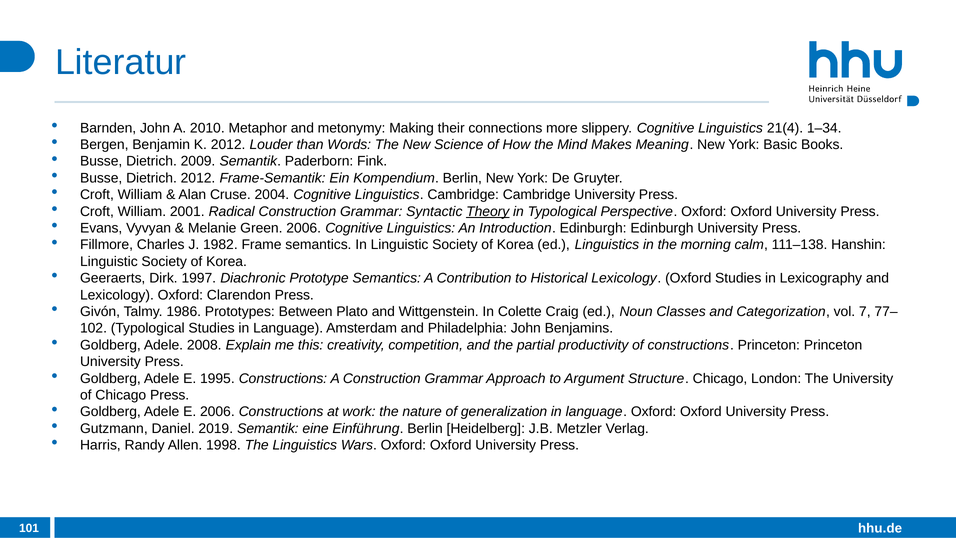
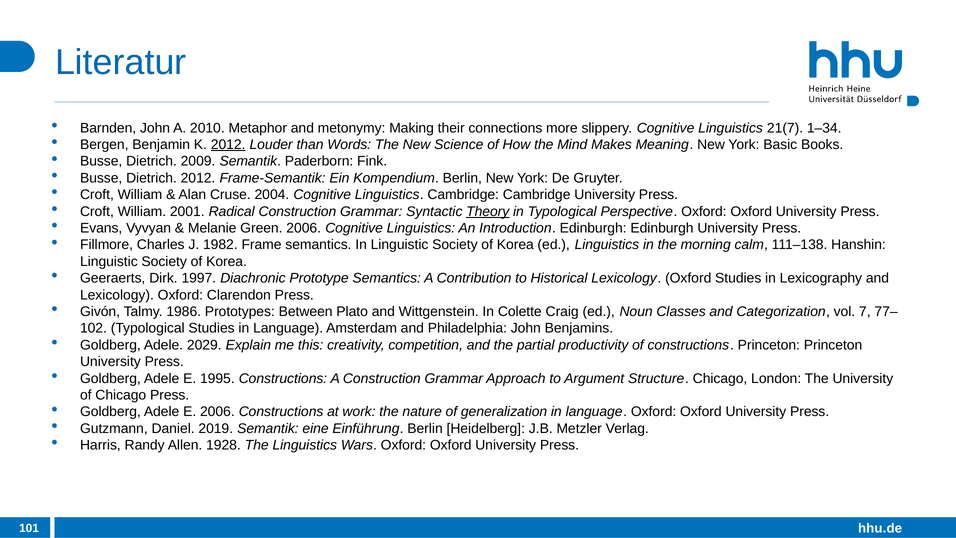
21(4: 21(4 -> 21(7
2012 at (228, 145) underline: none -> present
2008: 2008 -> 2029
1998: 1998 -> 1928
